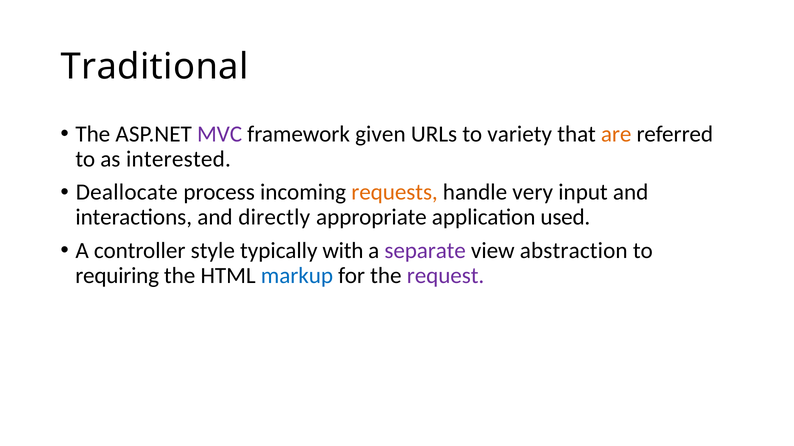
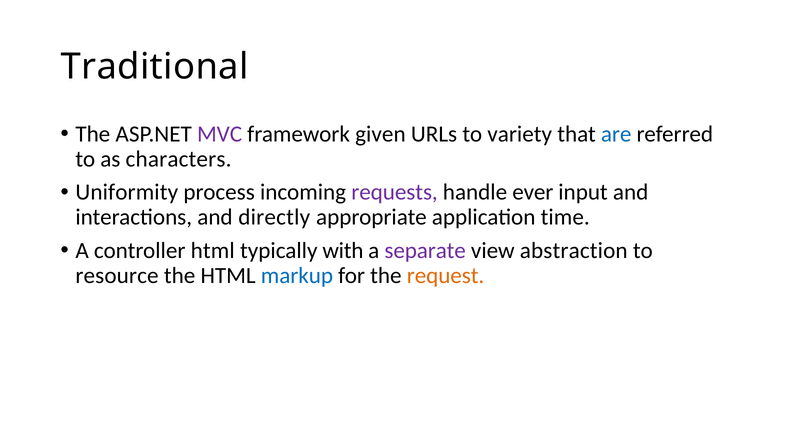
are colour: orange -> blue
interested: interested -> characters
Deallocate: Deallocate -> Uniformity
requests colour: orange -> purple
very: very -> ever
used: used -> time
controller style: style -> html
requiring: requiring -> resource
request colour: purple -> orange
